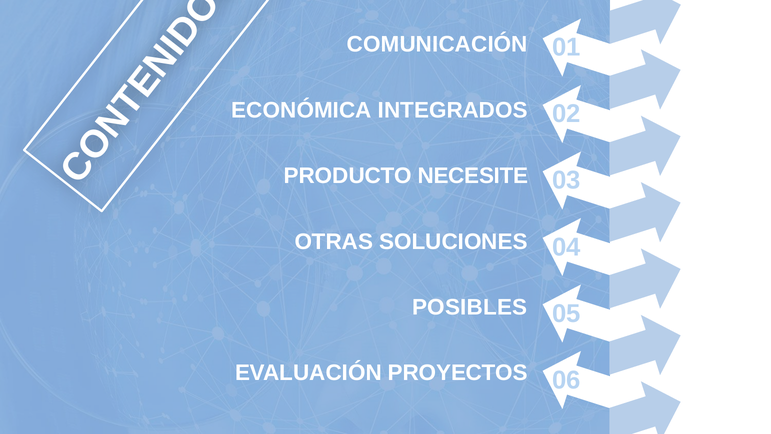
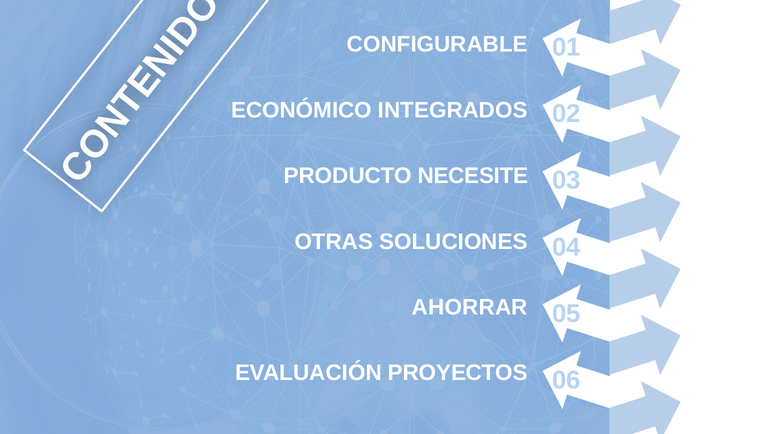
COMUNICACIÓN: COMUNICACIÓN -> CONFIGURABLE
ECONÓMICA: ECONÓMICA -> ECONÓMICO
POSIBLES: POSIBLES -> AHORRAR
